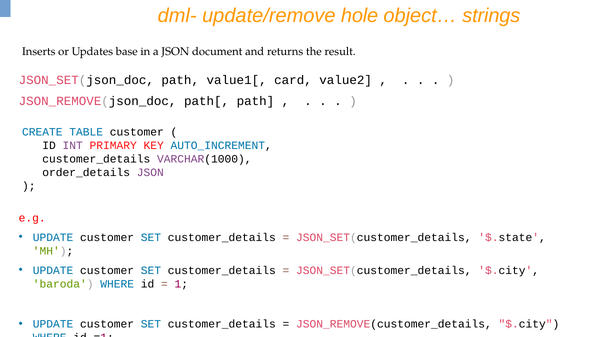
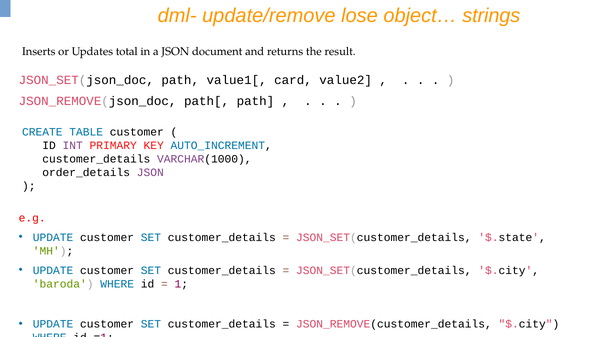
hole: hole -> lose
base: base -> total
